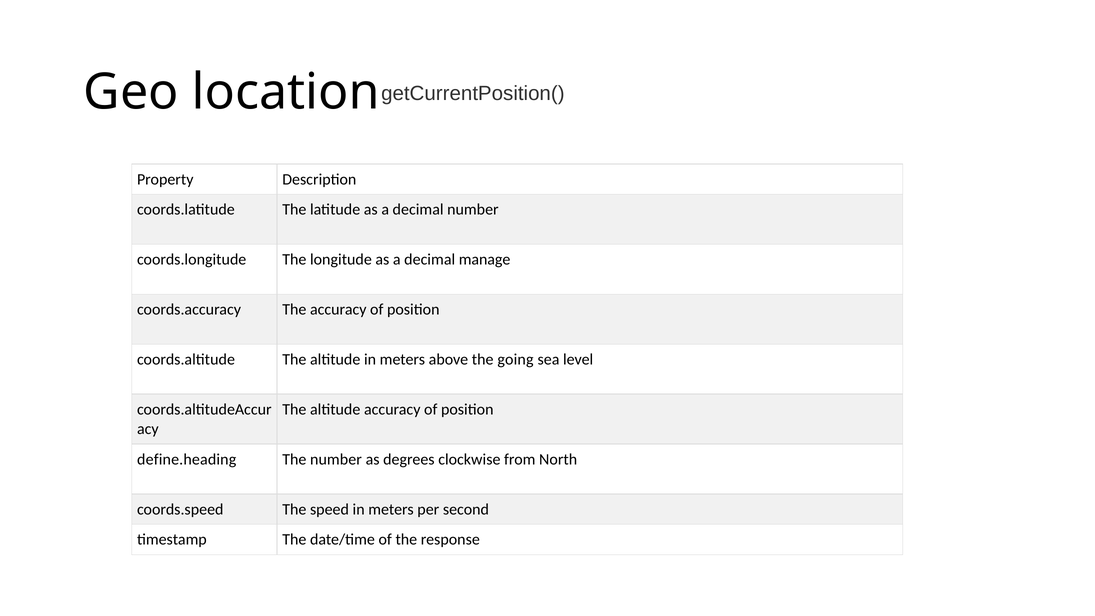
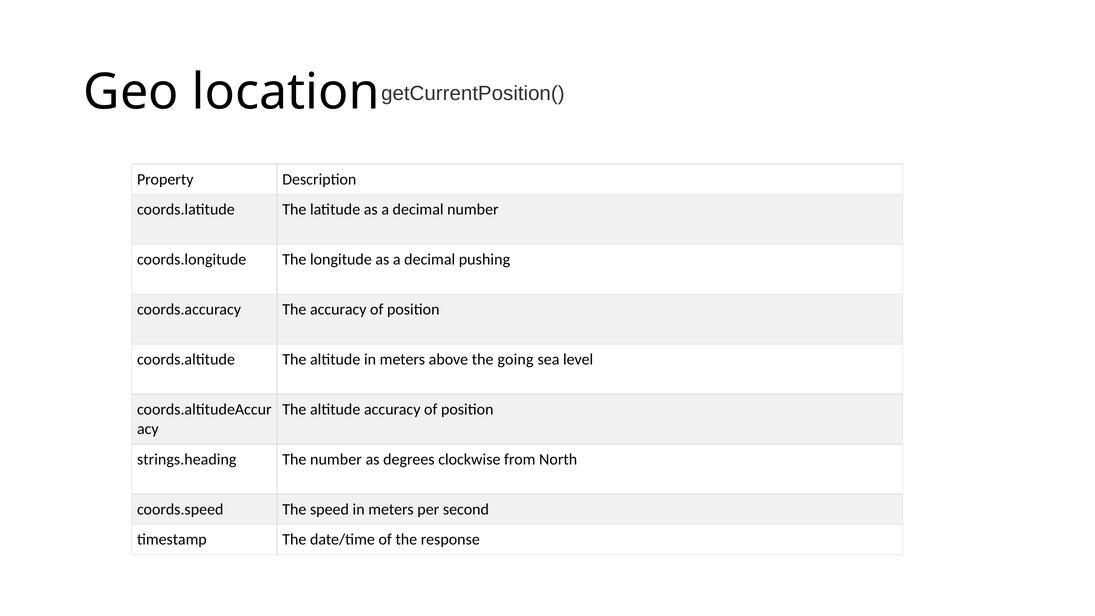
manage: manage -> pushing
define.heading: define.heading -> strings.heading
